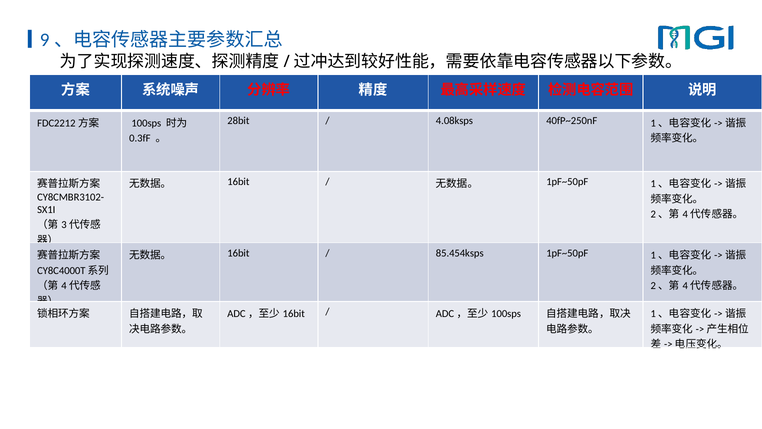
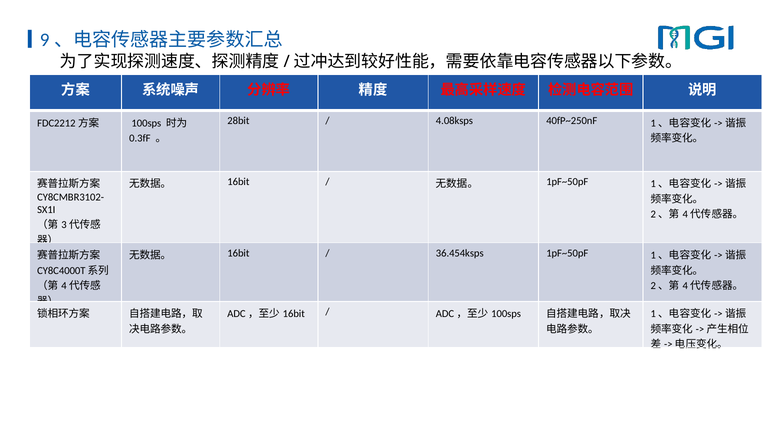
85.454ksps: 85.454ksps -> 36.454ksps
